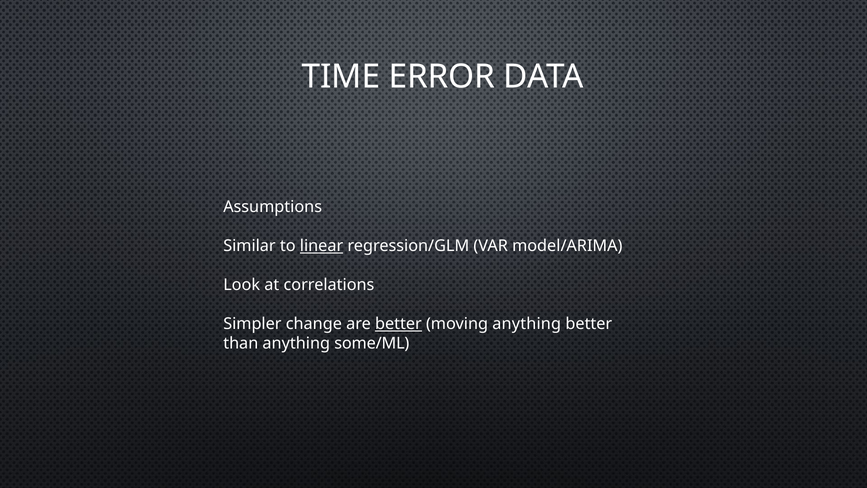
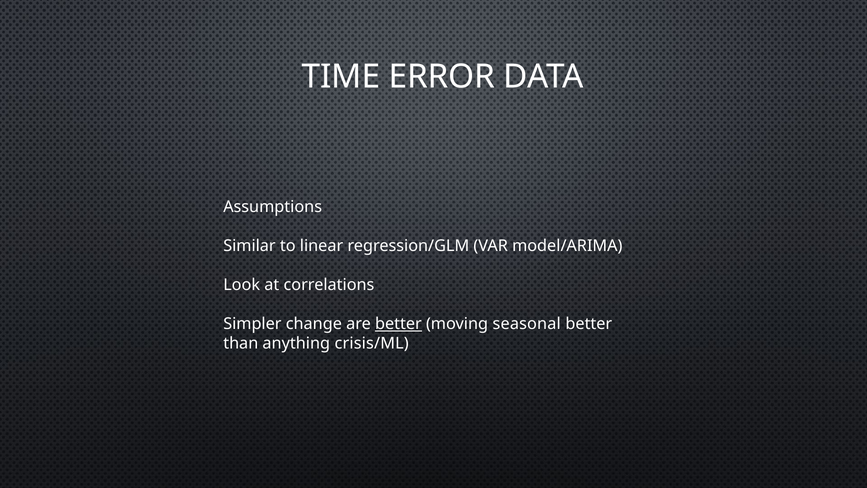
linear underline: present -> none
moving anything: anything -> seasonal
some/ML: some/ML -> crisis/ML
